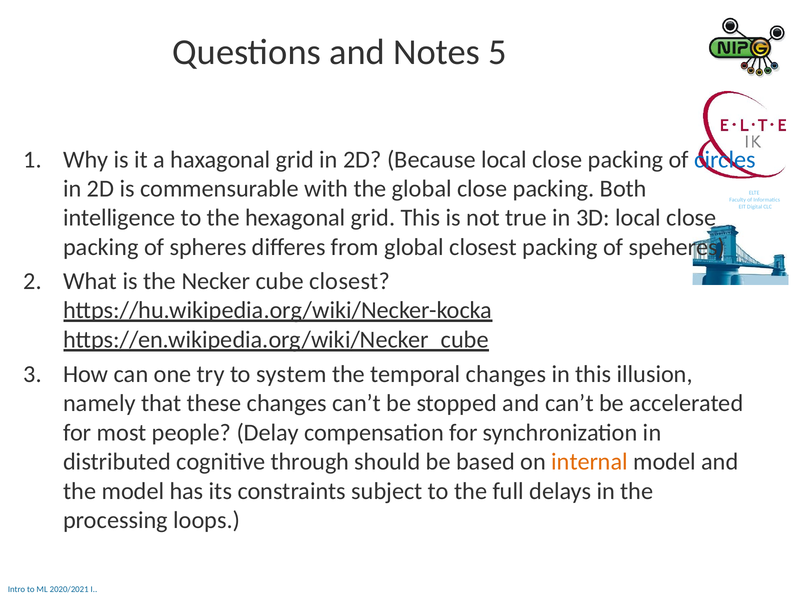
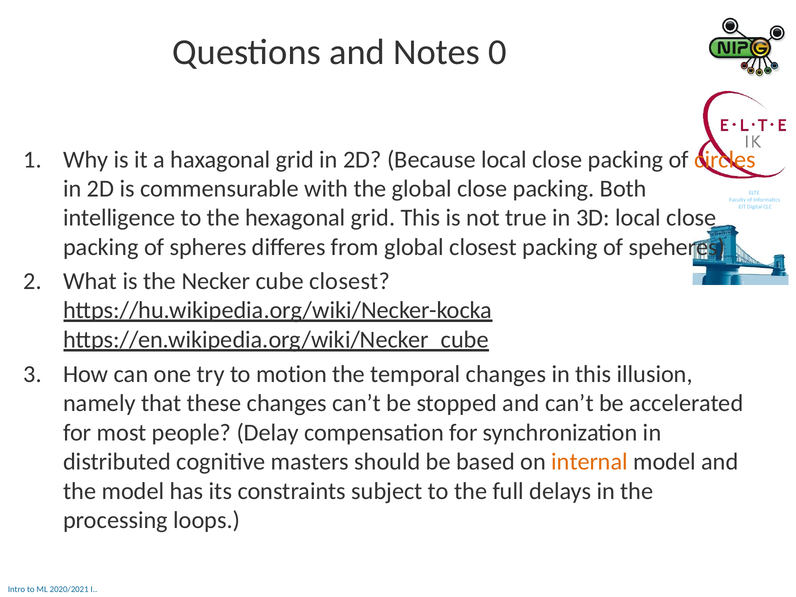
5: 5 -> 0
circles colour: blue -> orange
system: system -> motion
through: through -> masters
